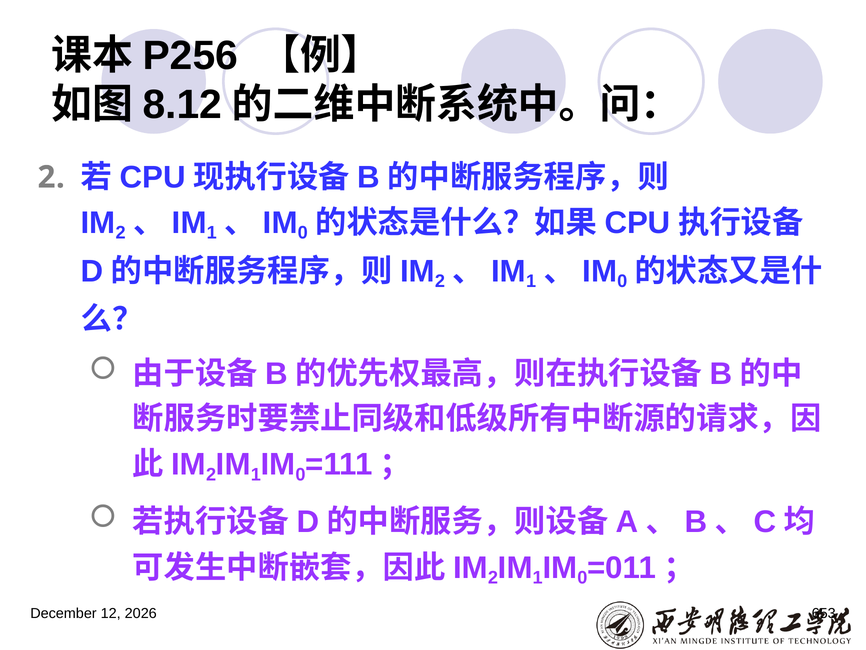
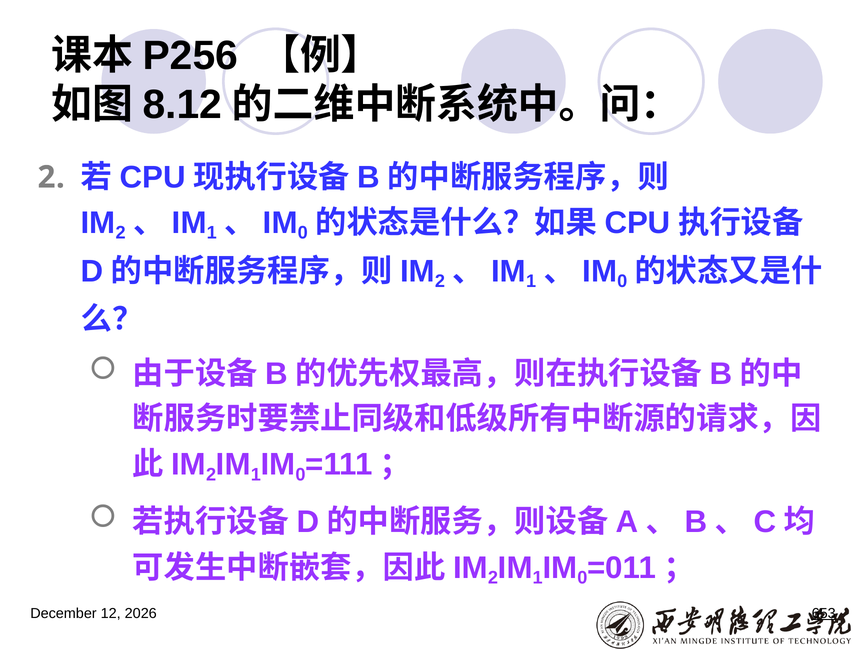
653 underline: none -> present
